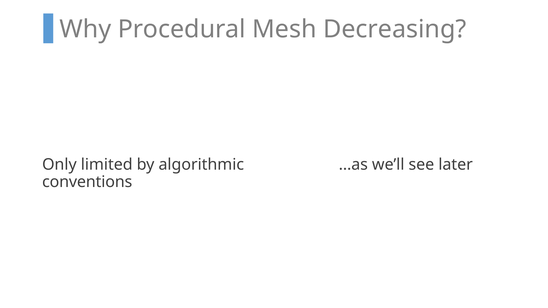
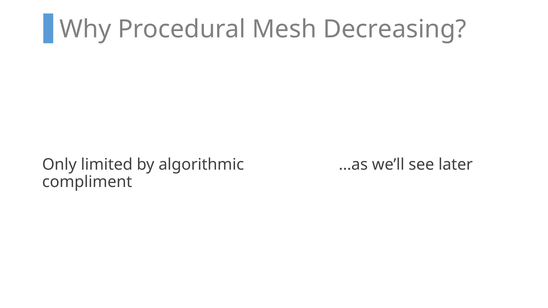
conventions: conventions -> compliment
